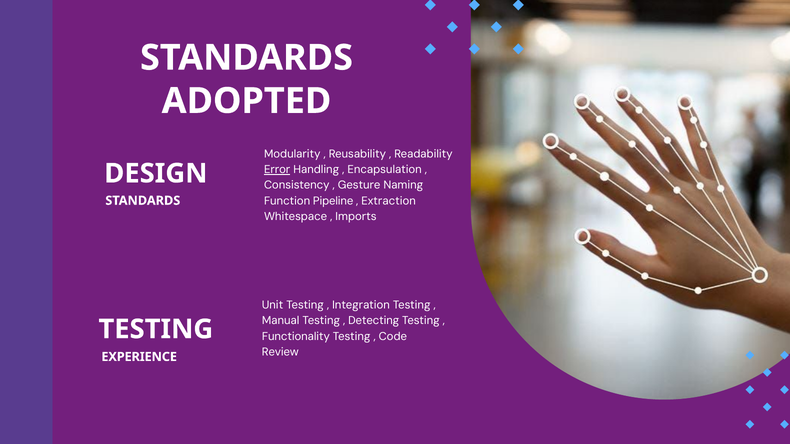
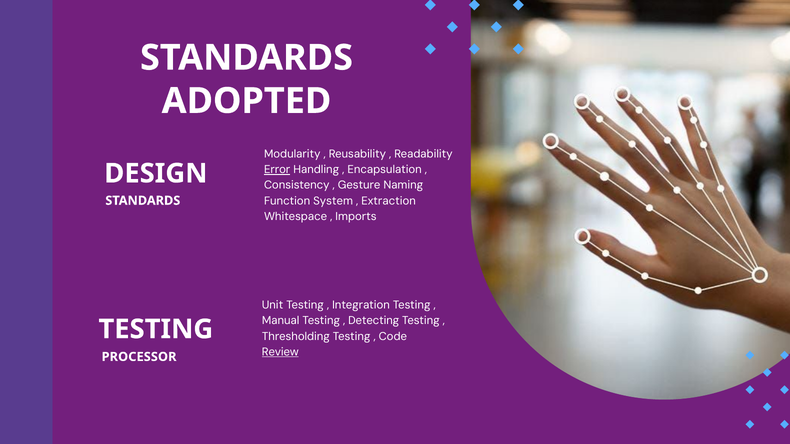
Pipeline: Pipeline -> System
Functionality: Functionality -> Thresholding
Review underline: none -> present
EXPERIENCE: EXPERIENCE -> PROCESSOR
